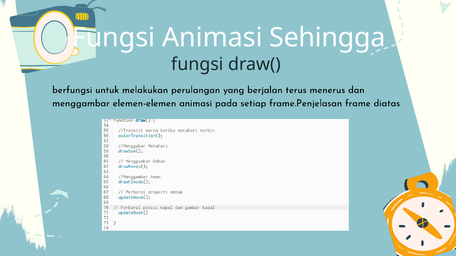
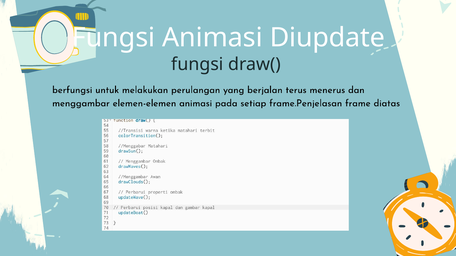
Sehingga: Sehingga -> Diupdate
